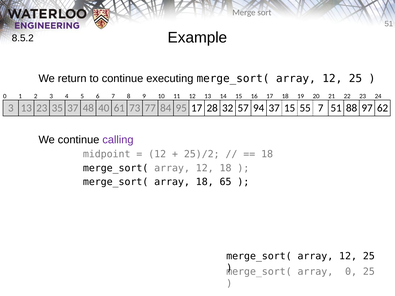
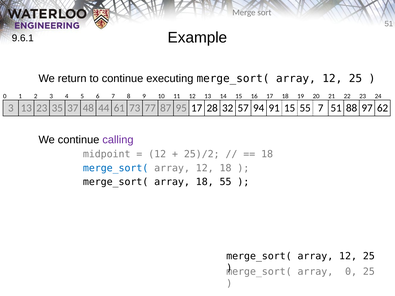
8.5.2: 8.5.2 -> 9.6.1
40: 40 -> 44
84: 84 -> 87
94 37: 37 -> 91
merge_sort( at (116, 168) colour: black -> blue
18 65: 65 -> 55
